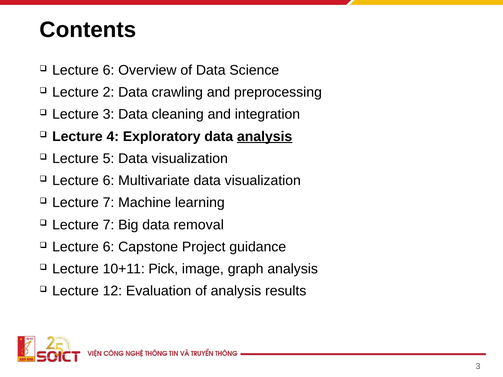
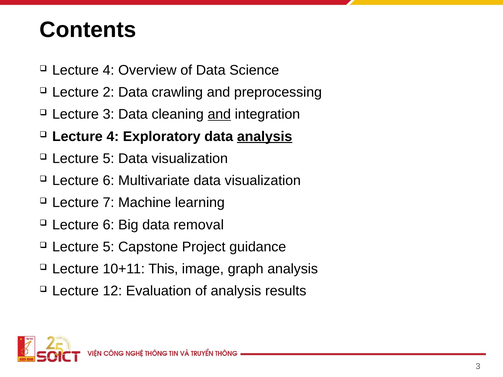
6 at (109, 70): 6 -> 4
and at (219, 114) underline: none -> present
7 at (109, 225): 7 -> 6
6 at (109, 247): 6 -> 5
Pick: Pick -> This
